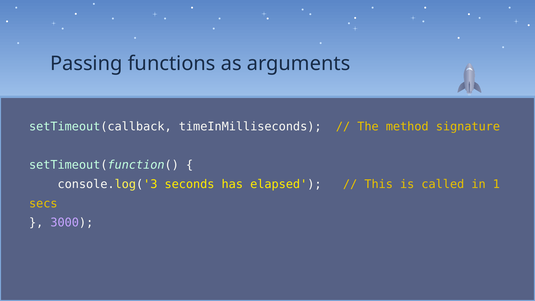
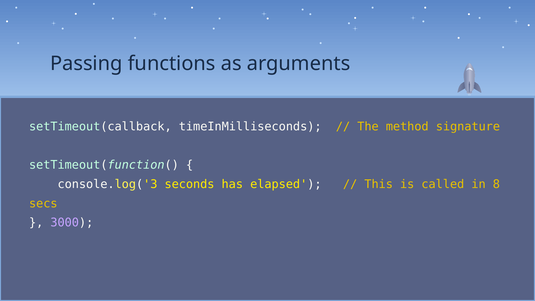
1: 1 -> 8
